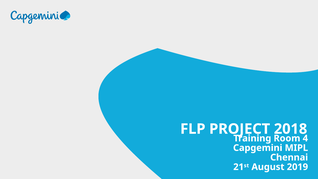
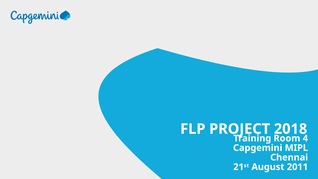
2019: 2019 -> 2011
